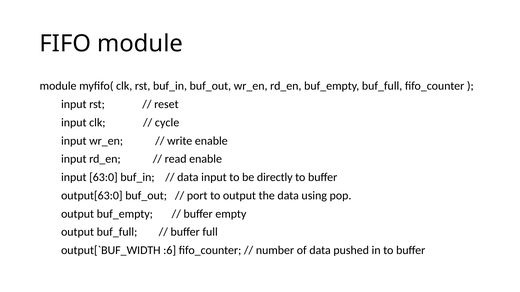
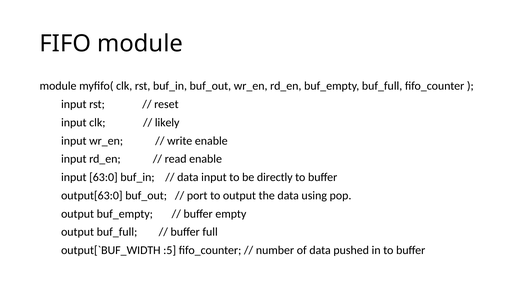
cycle: cycle -> likely
:6: :6 -> :5
